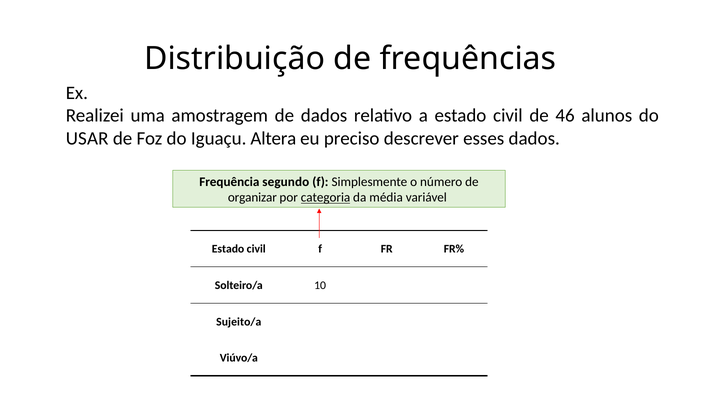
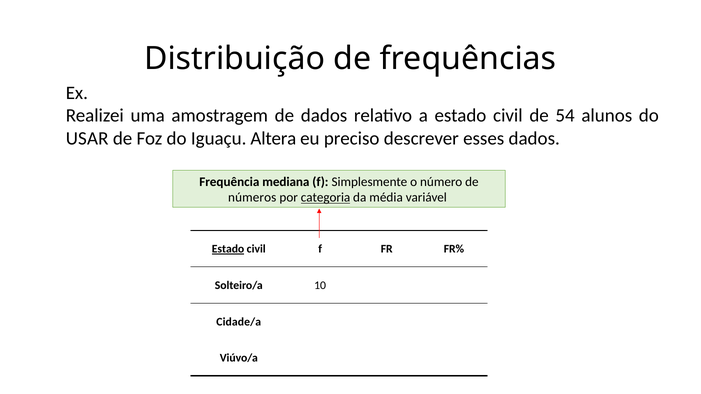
46: 46 -> 54
segundo: segundo -> mediana
organizar: organizar -> números
Estado at (228, 249) underline: none -> present
Sujeito/a: Sujeito/a -> Cidade/a
